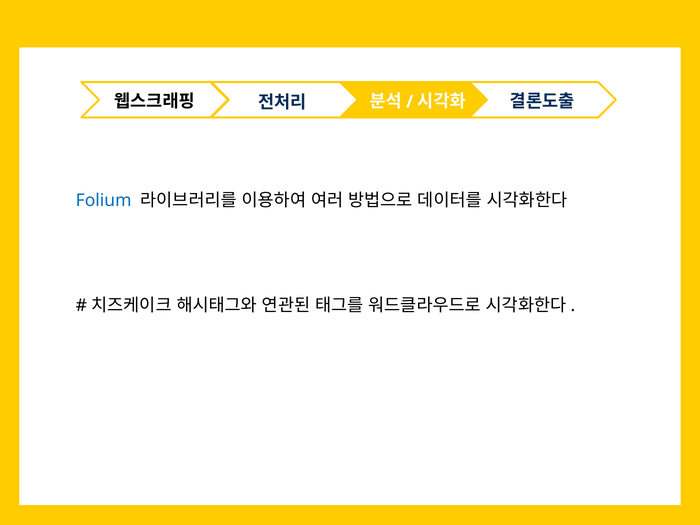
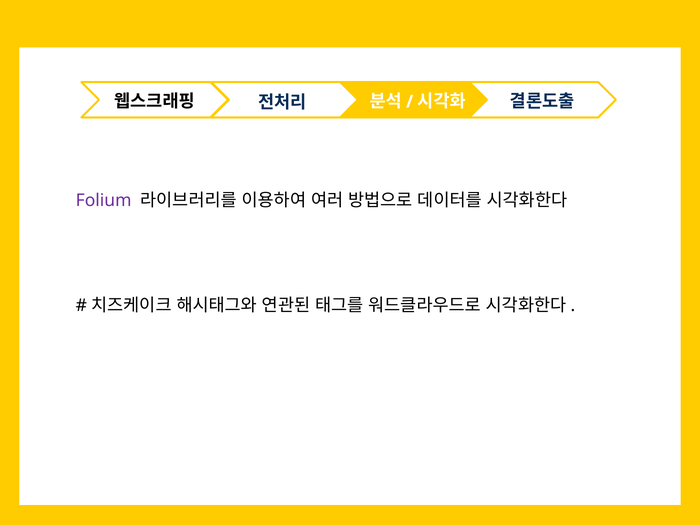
Folium colour: blue -> purple
